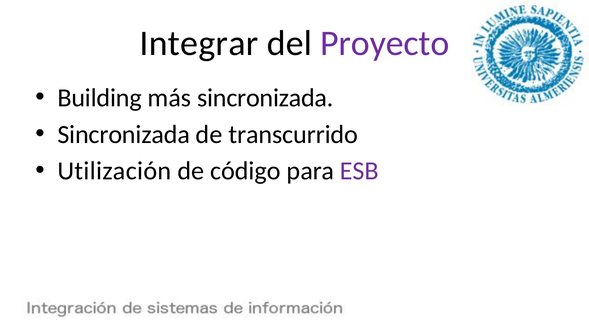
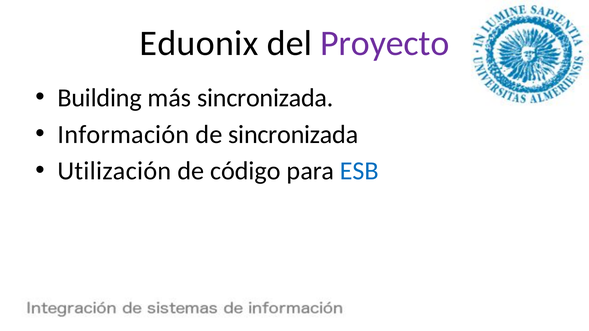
Integrar: Integrar -> Eduonix
Sincronizada at (124, 135): Sincronizada -> Información
de transcurrido: transcurrido -> sincronizada
ESB colour: purple -> blue
